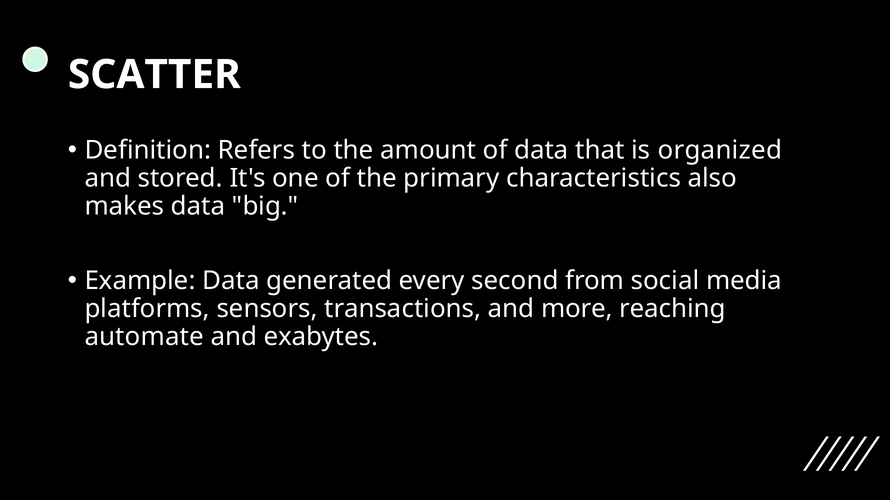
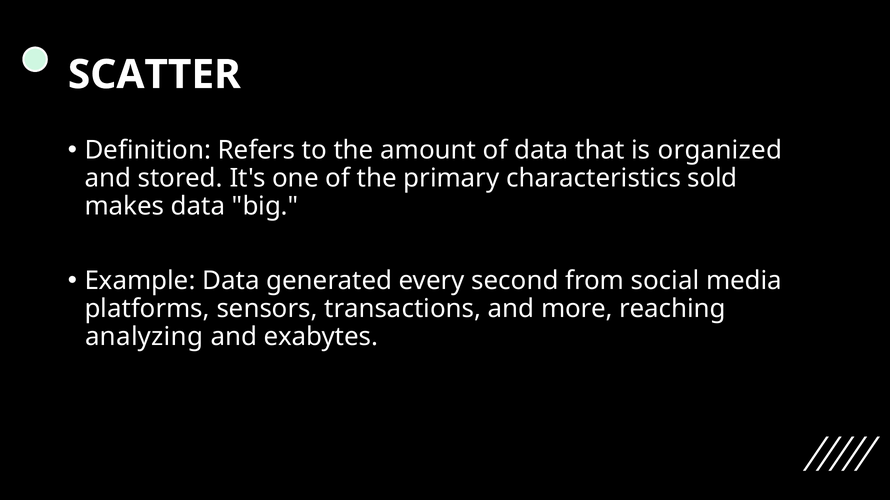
also: also -> sold
automate: automate -> analyzing
